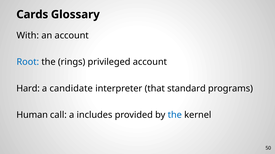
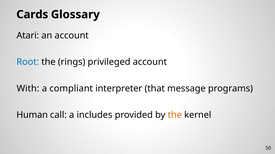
With: With -> Atari
Hard: Hard -> With
candidate: candidate -> compliant
standard: standard -> message
the at (175, 115) colour: blue -> orange
